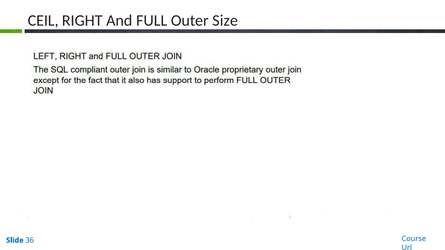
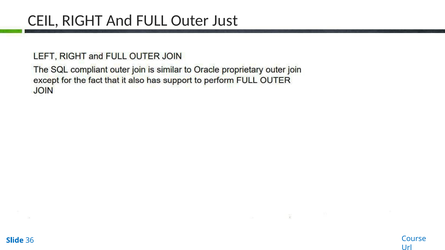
Size: Size -> Just
